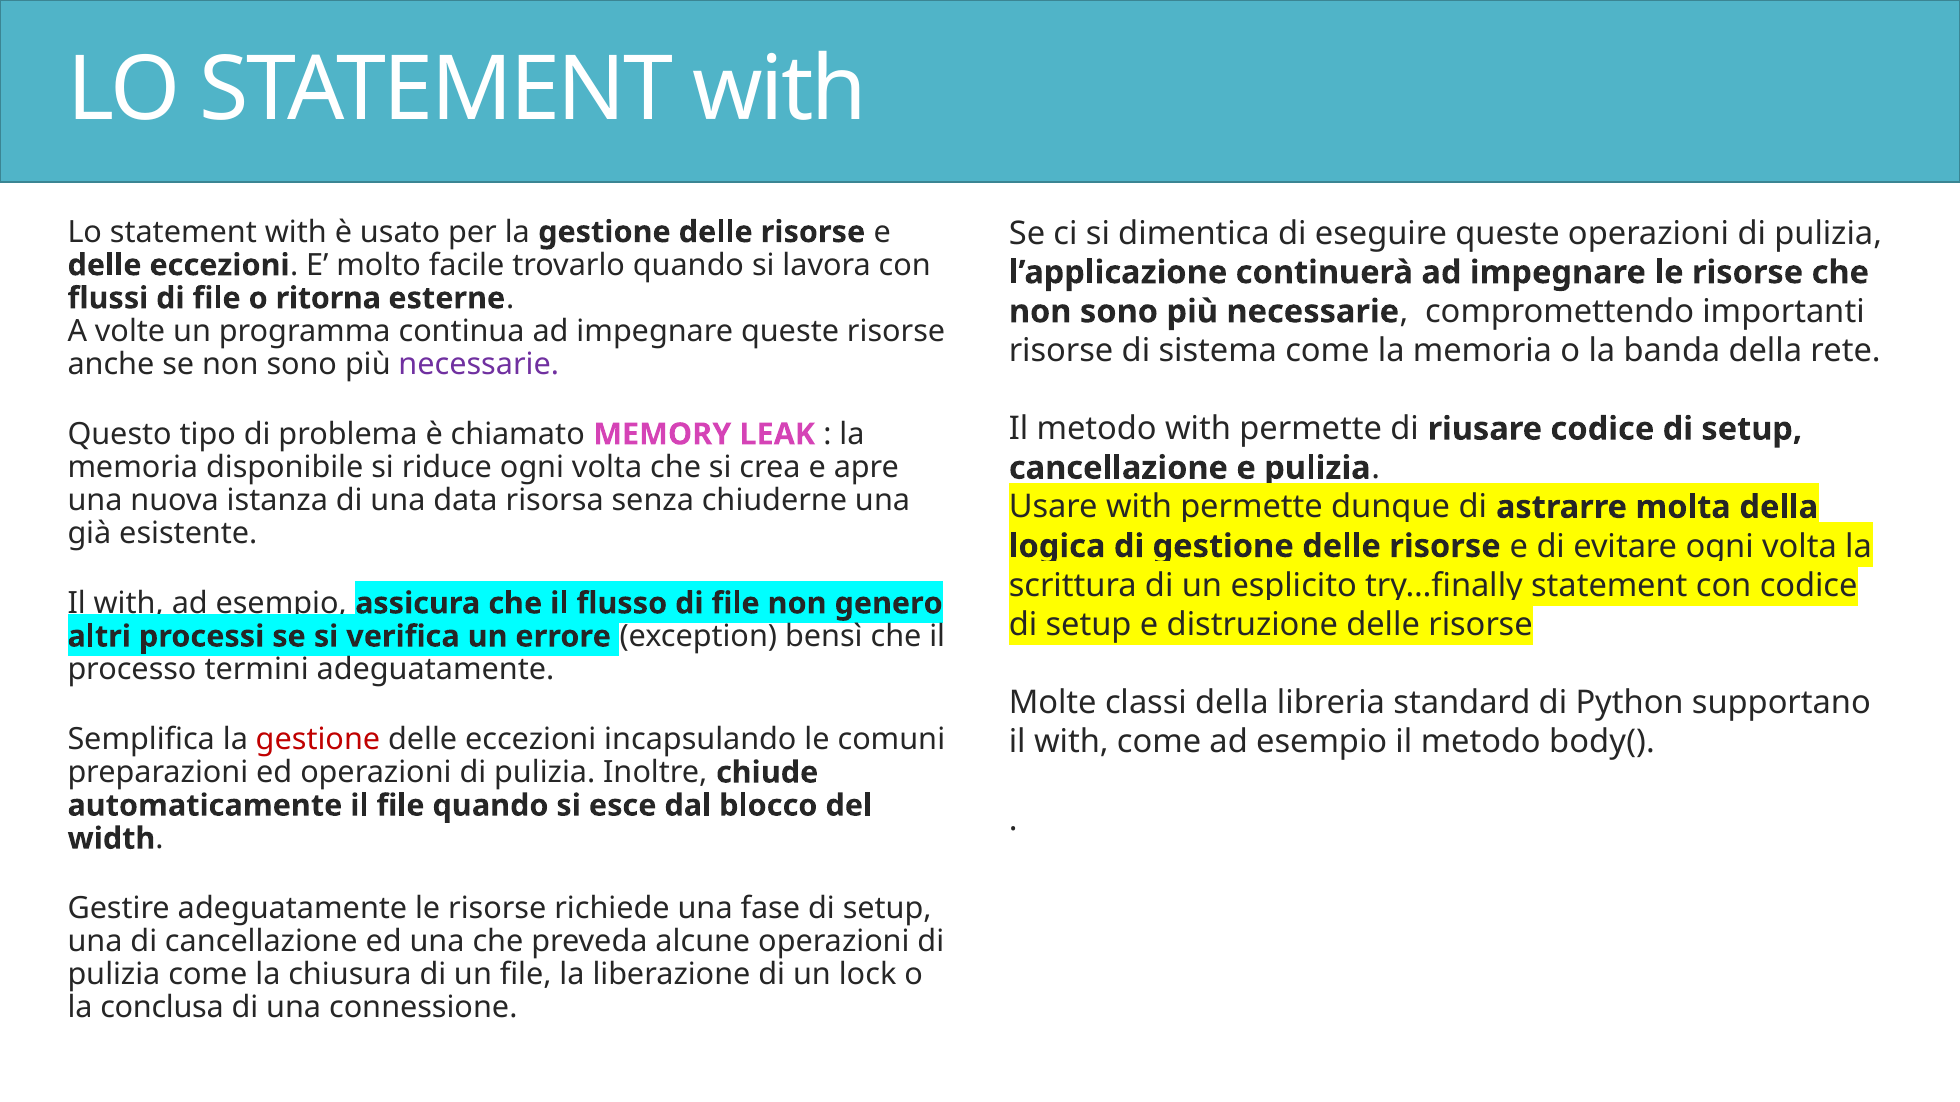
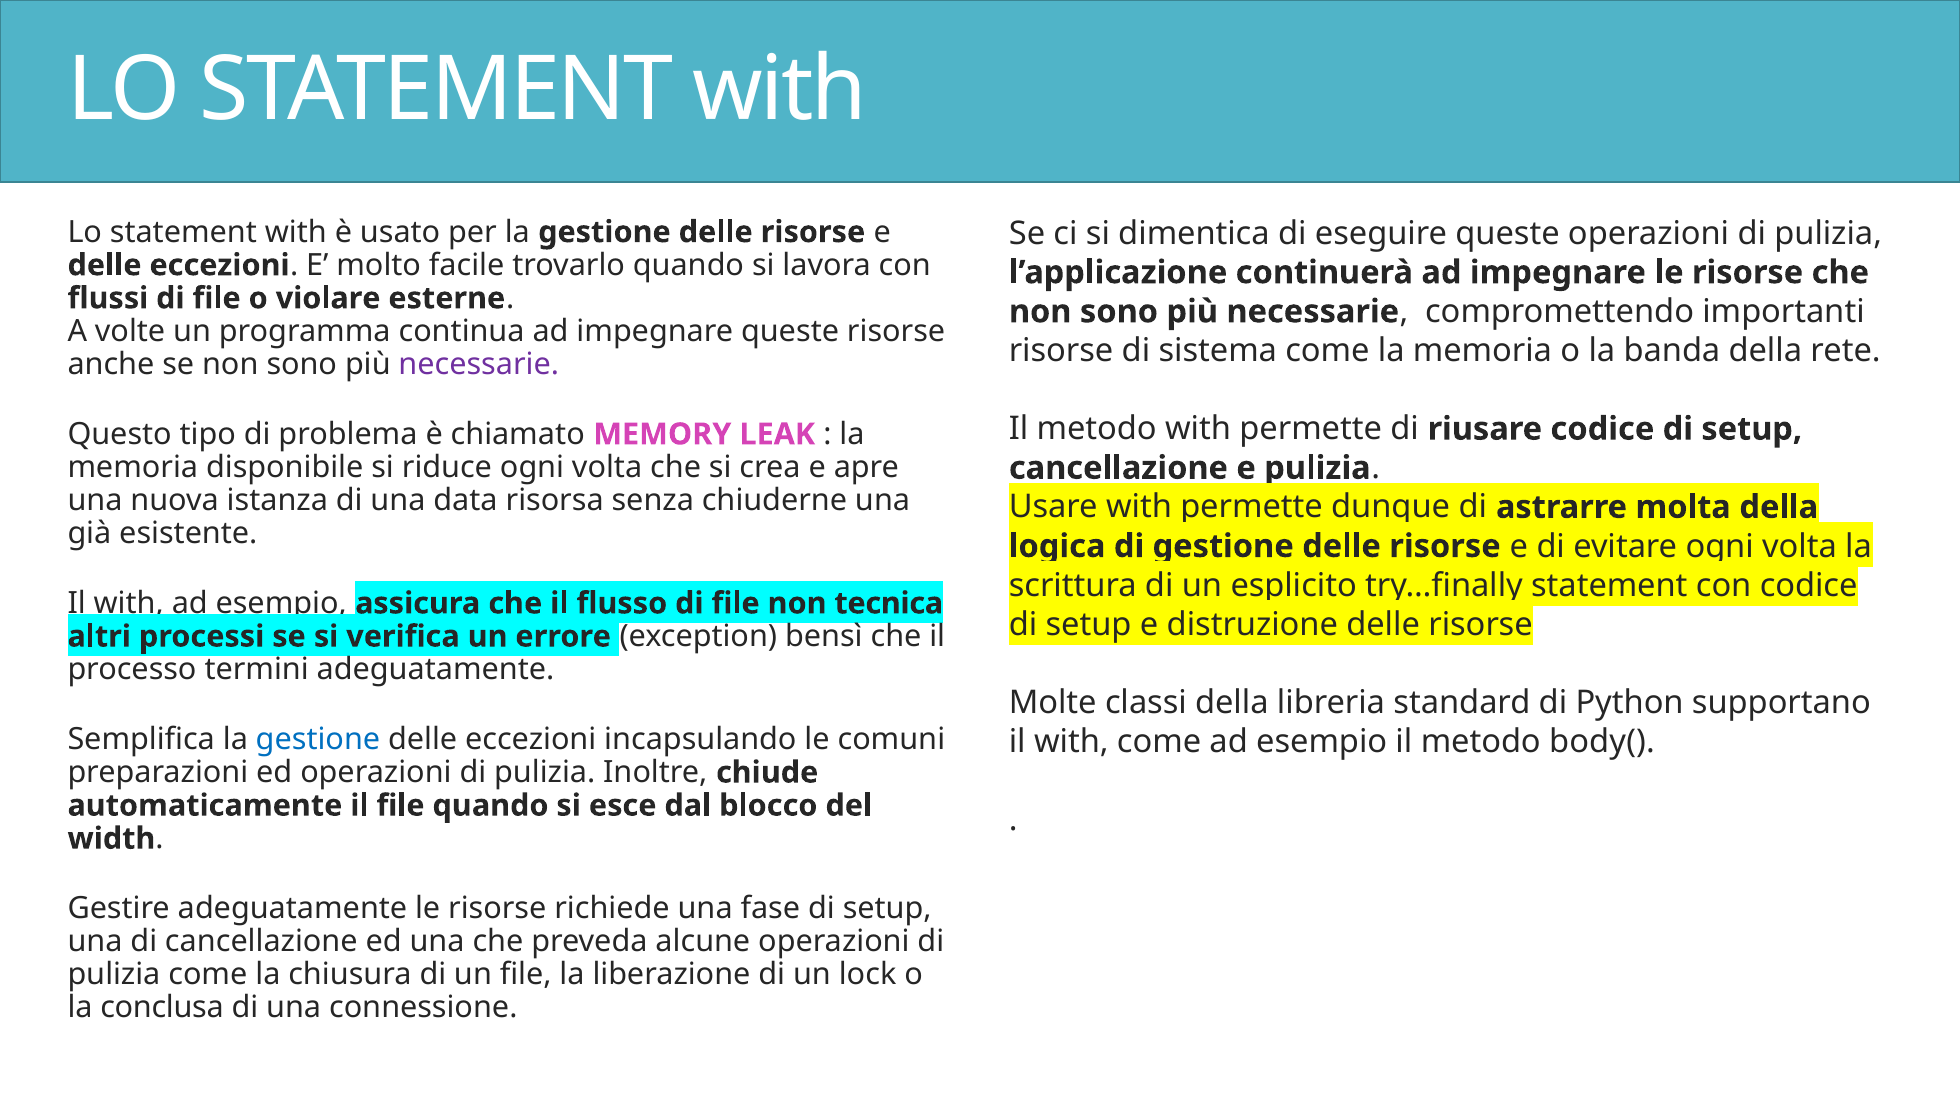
ritorna: ritorna -> violare
genero: genero -> tecnica
gestione at (318, 740) colour: red -> blue
